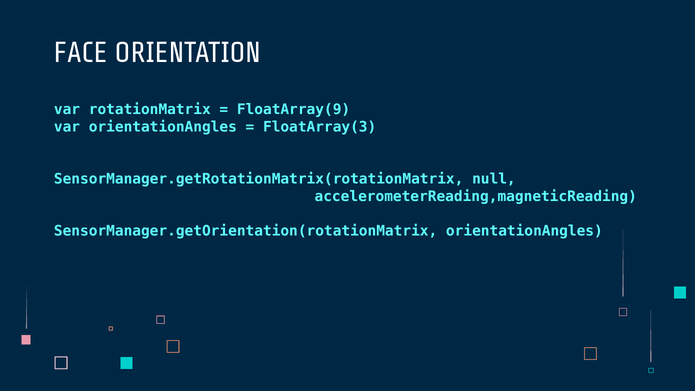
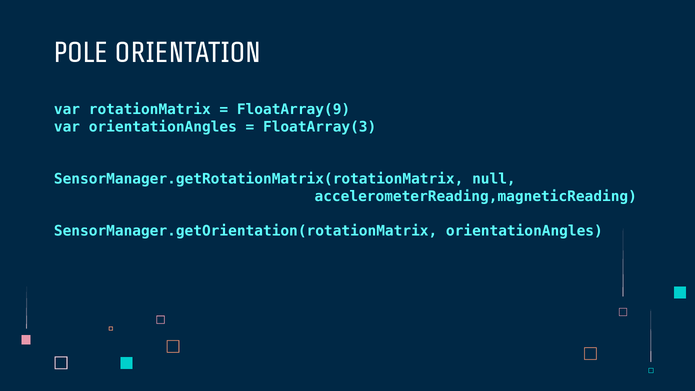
FACE: FACE -> POLE
